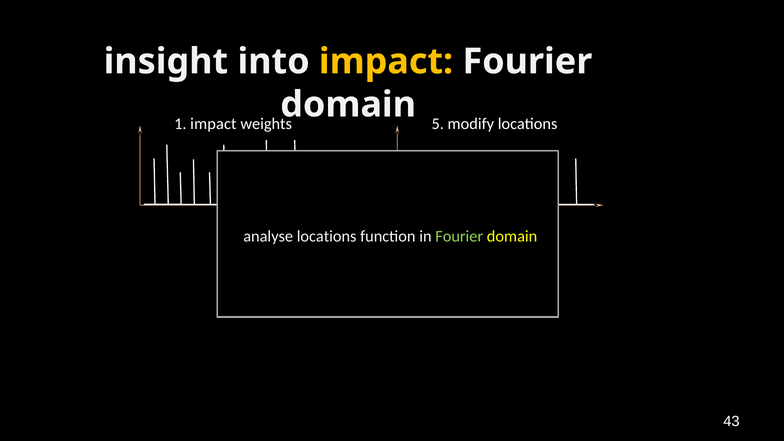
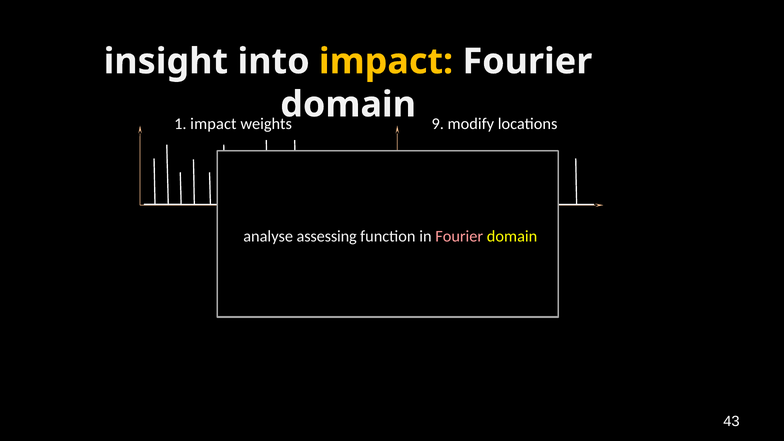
5: 5 -> 9
analyse locations: locations -> assessing
Fourier at (459, 236) colour: light green -> pink
